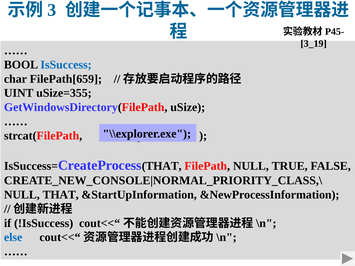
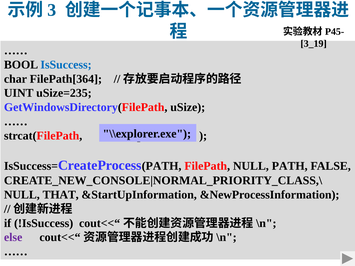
FilePath[659: FilePath[659 -> FilePath[364
uSize=355: uSize=355 -> uSize=235
THAT at (162, 166): THAT -> PATH
NULL TRUE: TRUE -> PATH
else colour: blue -> purple
